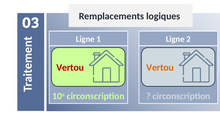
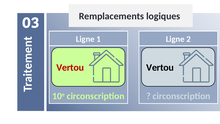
Vertou at (160, 67) colour: orange -> black
